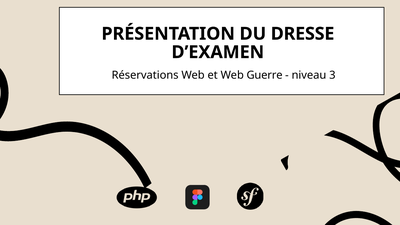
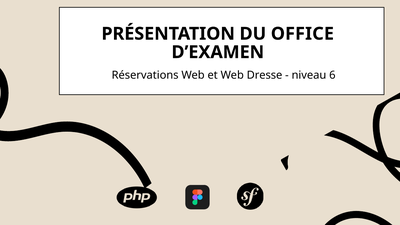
DRESSE: DRESSE -> OFFICE
Guerre: Guerre -> Dresse
3: 3 -> 6
